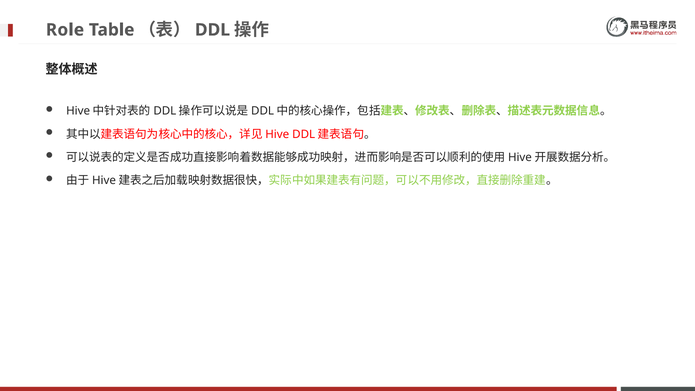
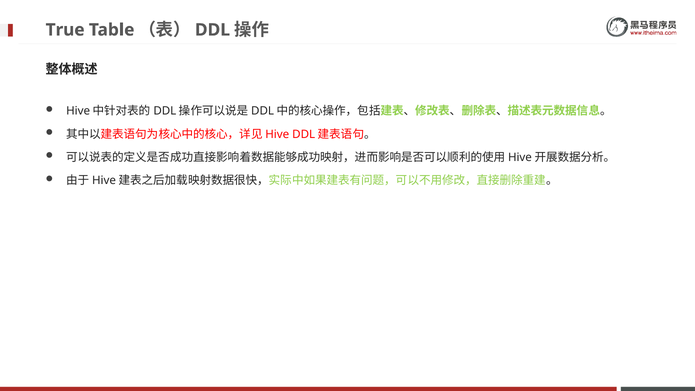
Role: Role -> True
